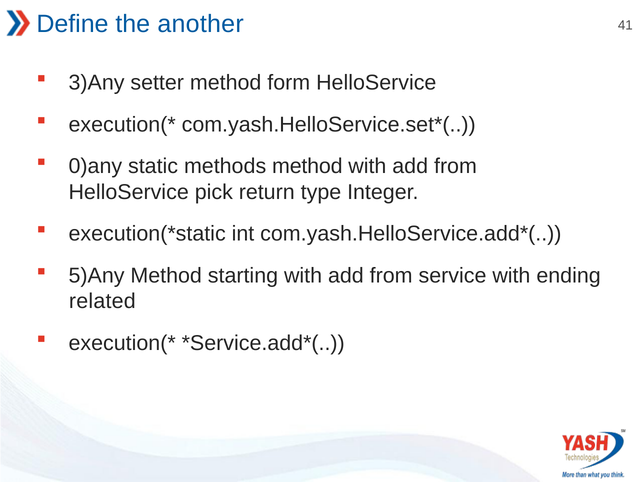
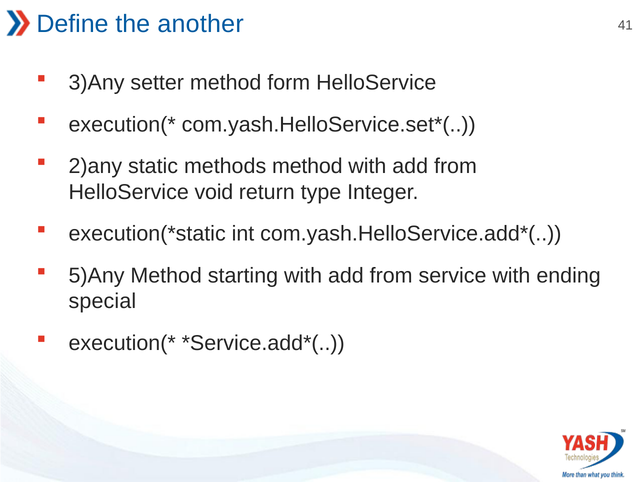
0)any: 0)any -> 2)any
pick: pick -> void
related: related -> special
